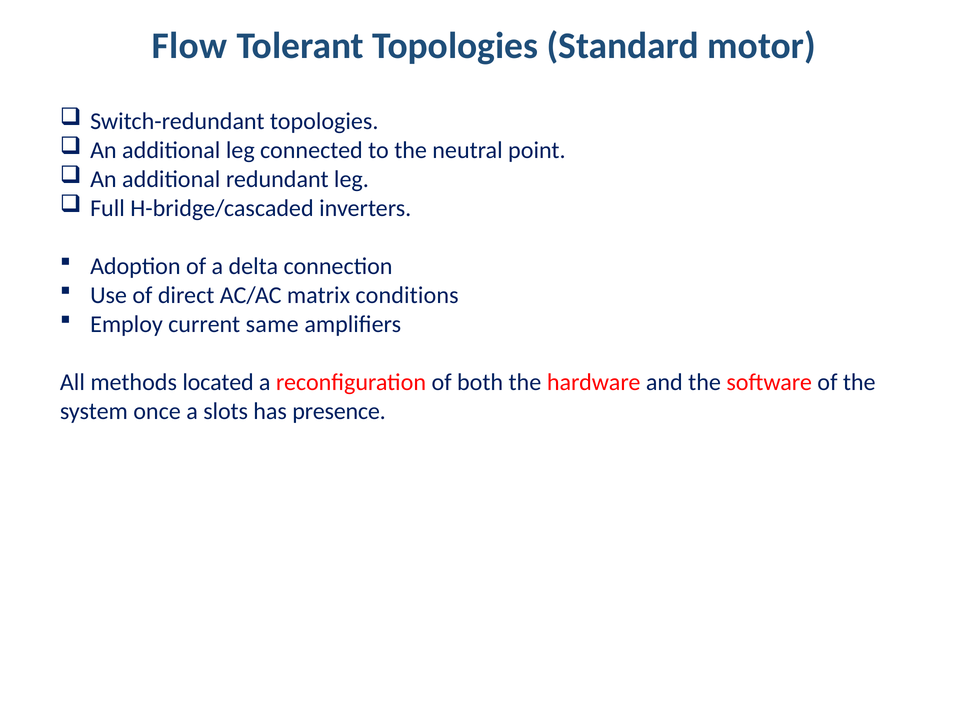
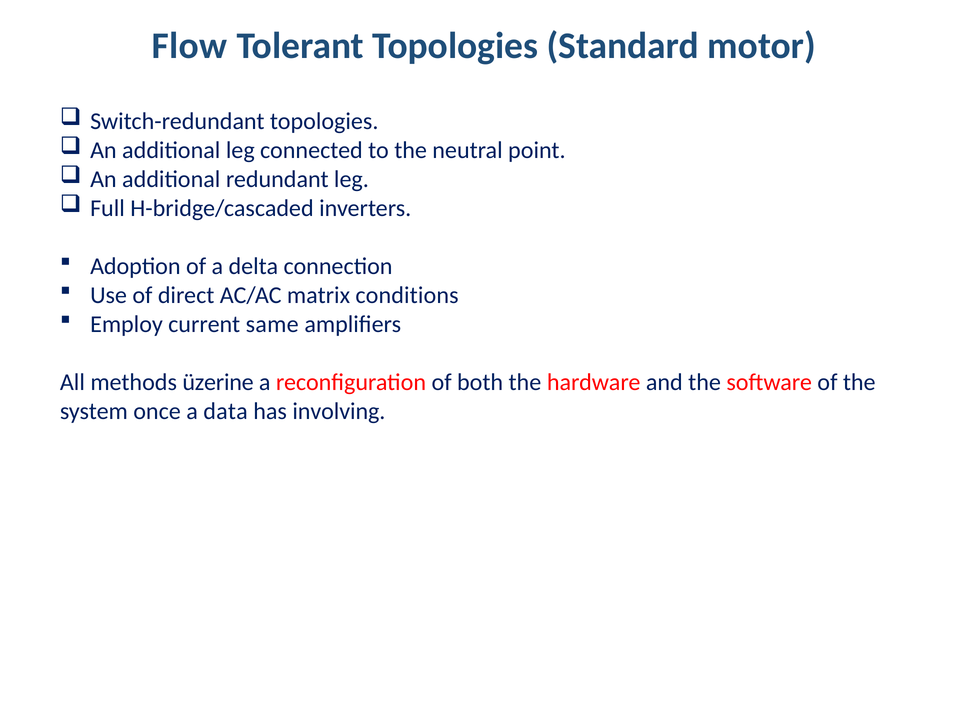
located: located -> üzerine
slots: slots -> data
presence: presence -> involving
